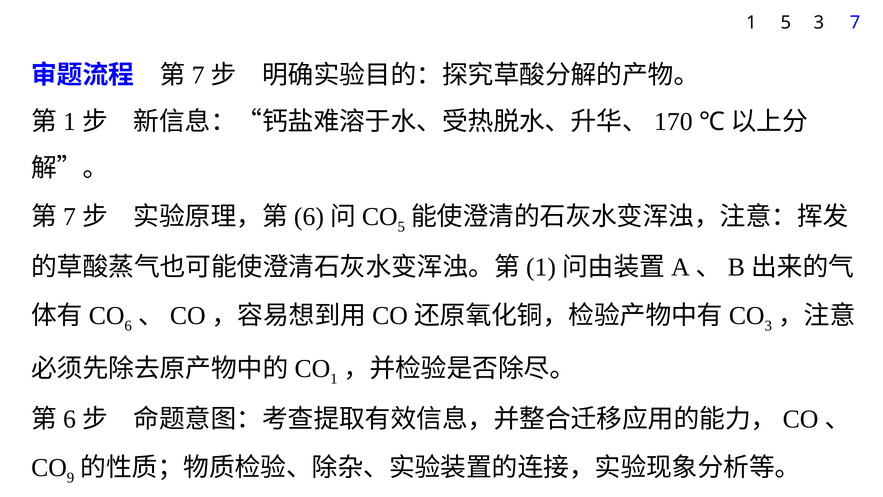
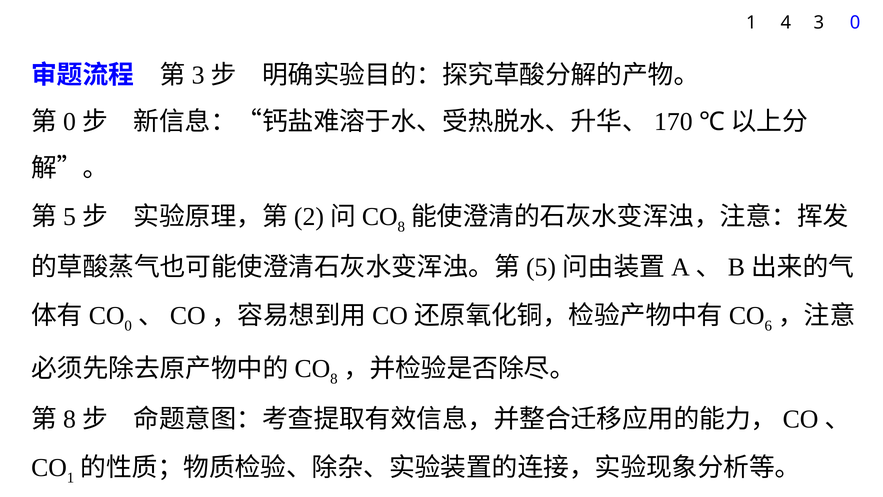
1 5: 5 -> 4
3 7: 7 -> 0
7 at (198, 75): 7 -> 3
1 at (69, 122): 1 -> 0
7 at (69, 217): 7 -> 5
6 at (309, 217): 6 -> 2
5 at (401, 227): 5 -> 8
1 at (541, 267): 1 -> 5
6 at (128, 326): 6 -> 0
3 at (768, 326): 3 -> 6
1 at (334, 379): 1 -> 8
6 at (69, 419): 6 -> 8
9 at (71, 478): 9 -> 1
